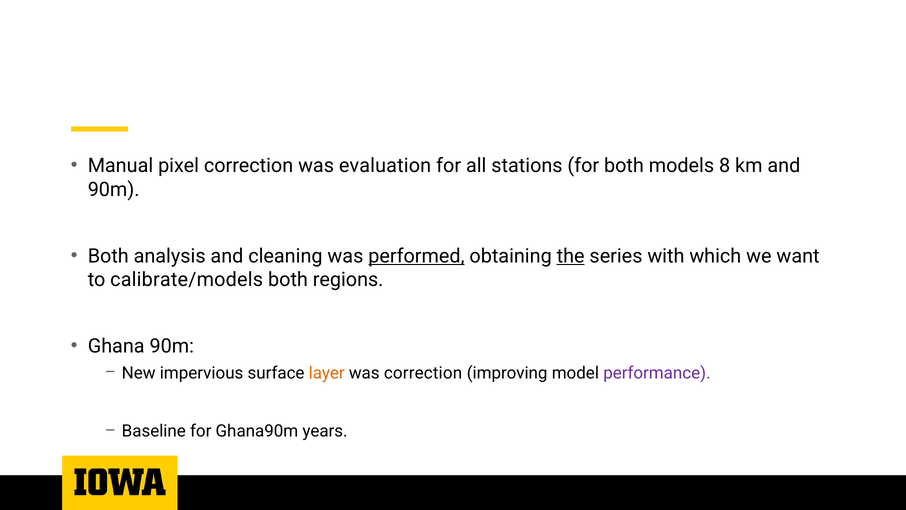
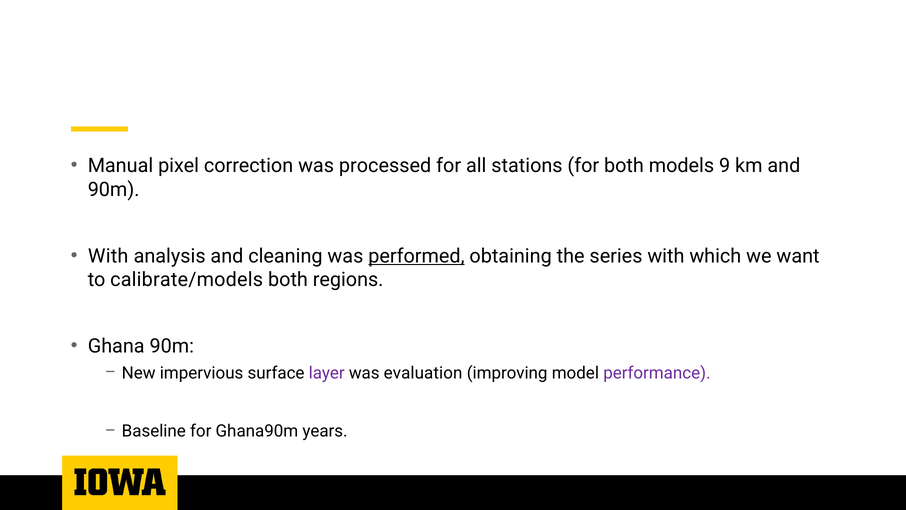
evaluation: evaluation -> processed
8: 8 -> 9
Both at (108, 256): Both -> With
the underline: present -> none
layer colour: orange -> purple
was correction: correction -> evaluation
